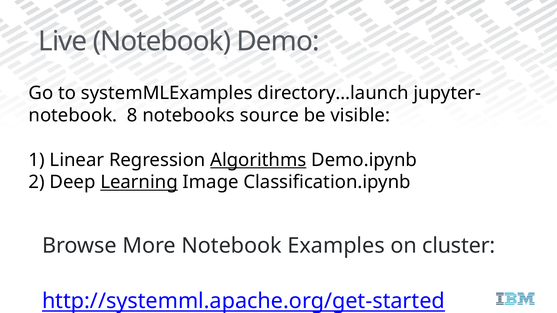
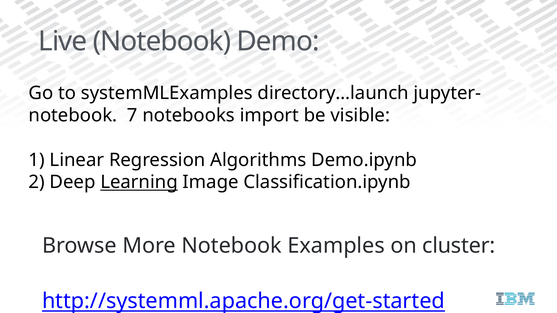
8: 8 -> 7
source: source -> import
Algorithms underline: present -> none
